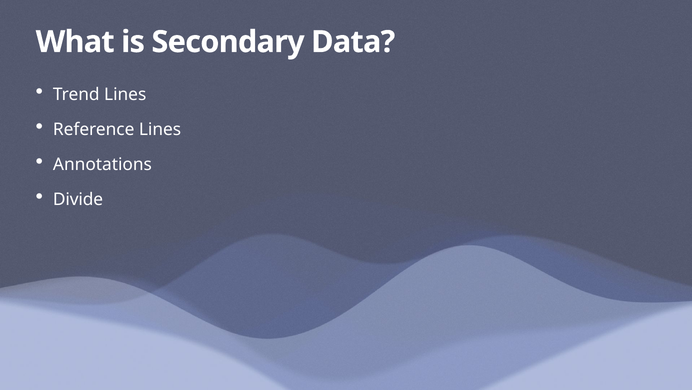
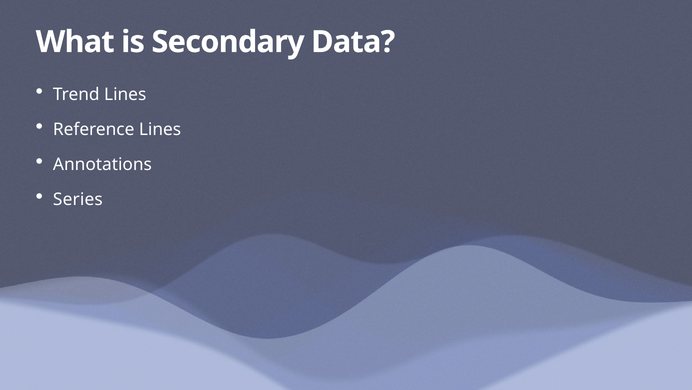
Divide: Divide -> Series
